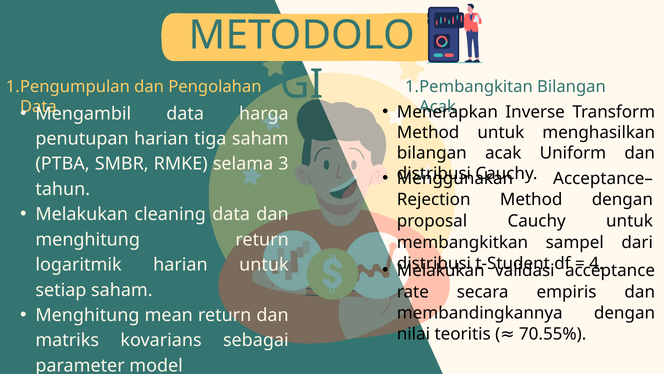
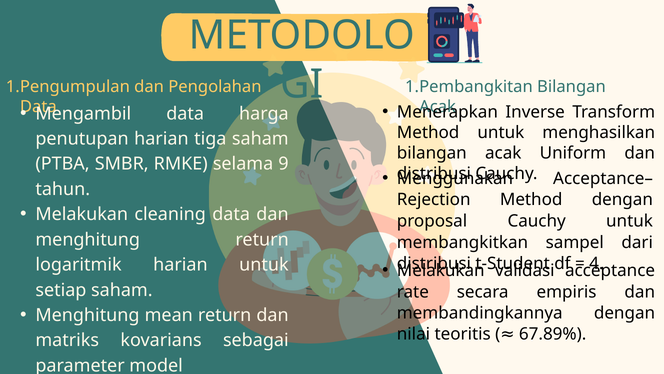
3: 3 -> 9
70.55%: 70.55% -> 67.89%
